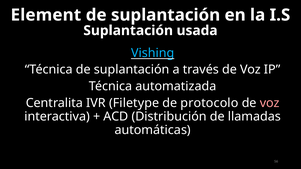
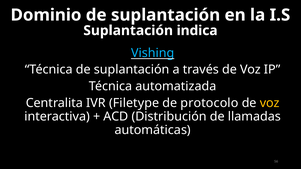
Element: Element -> Dominio
usada: usada -> indica
voz at (270, 103) colour: pink -> yellow
